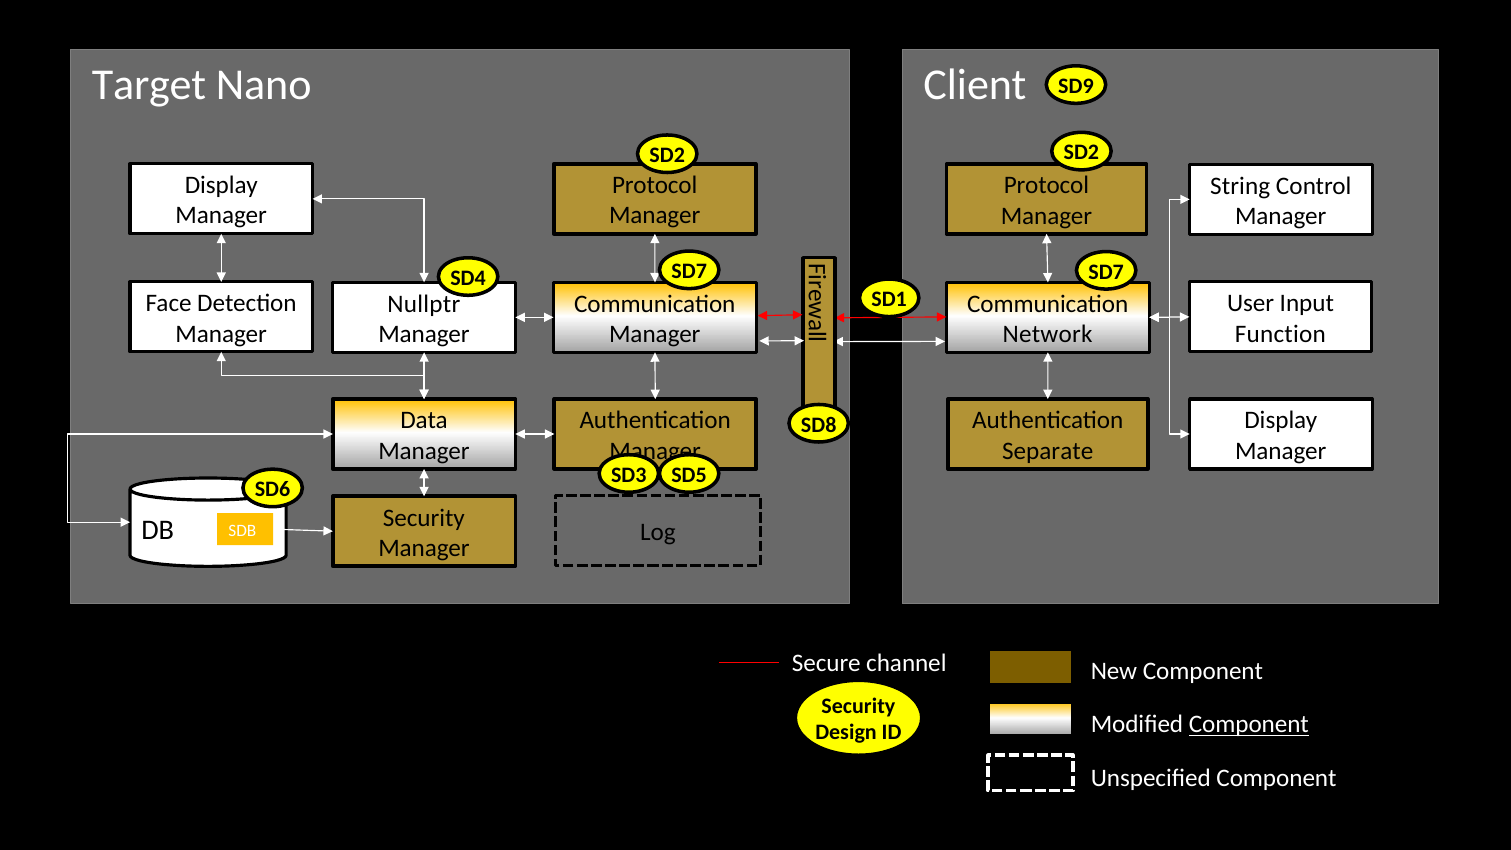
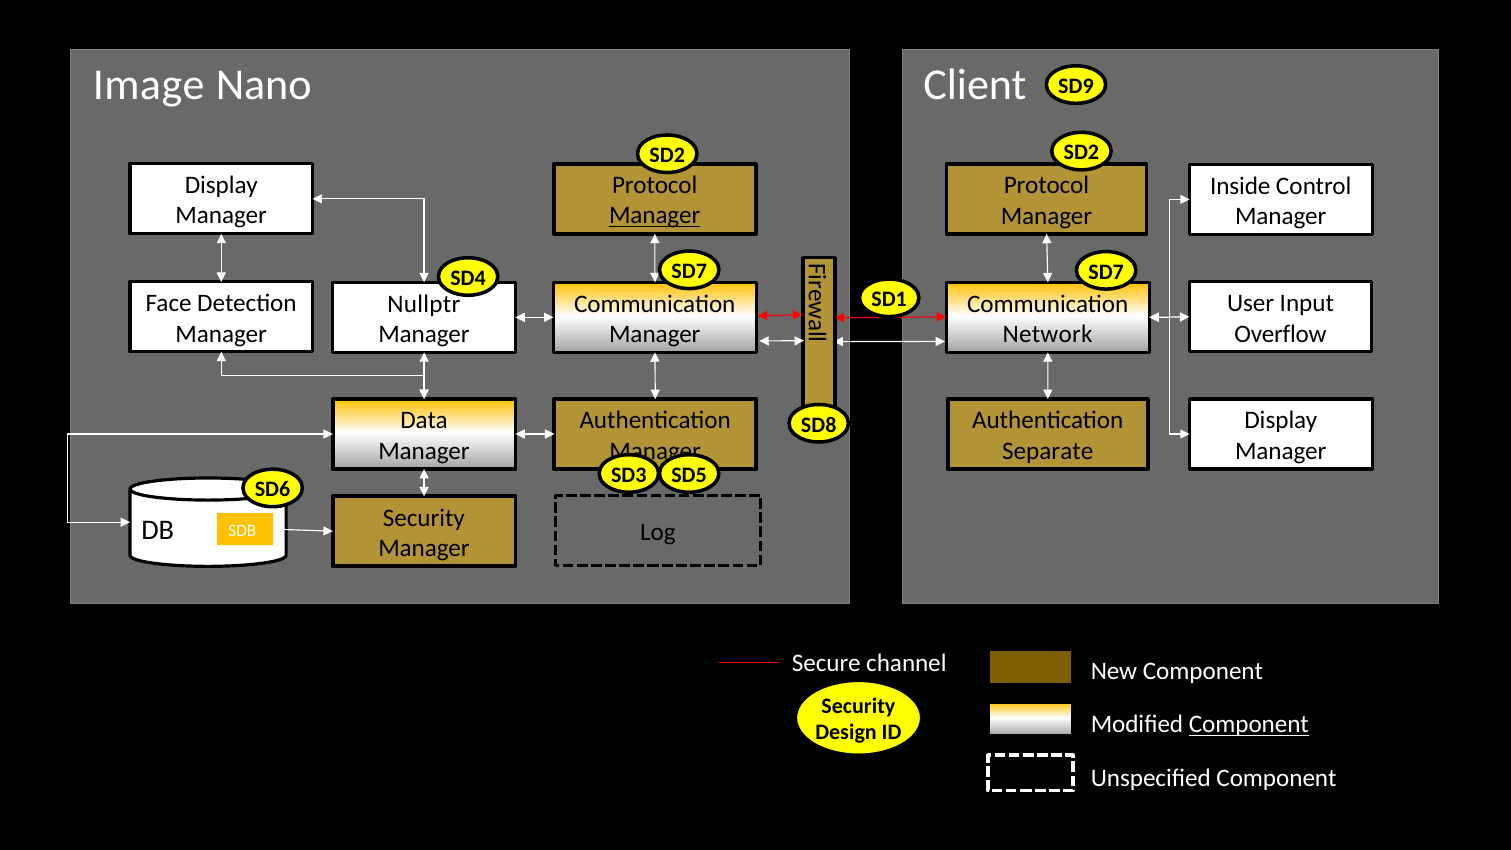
Target: Target -> Image
String: String -> Inside
Manager at (655, 216) underline: none -> present
Function: Function -> Overflow
